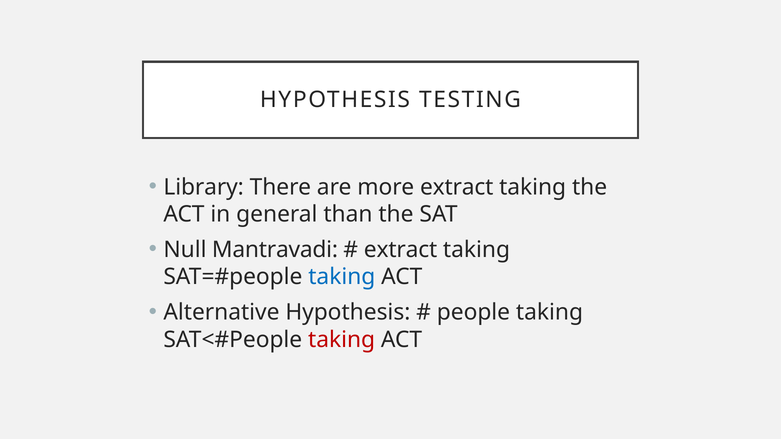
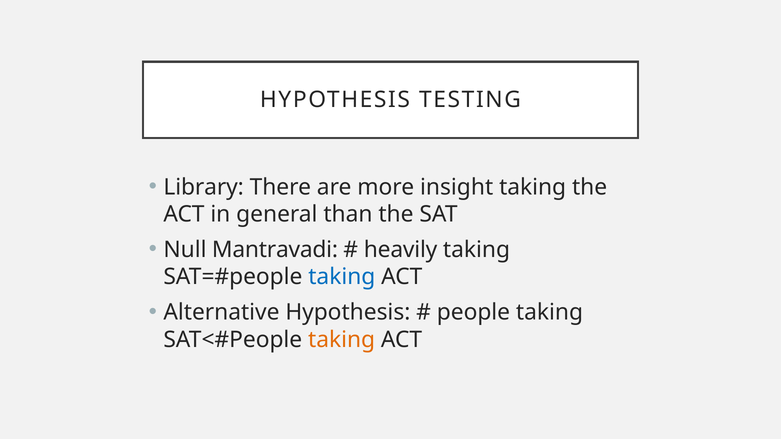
more extract: extract -> insight
extract at (401, 250): extract -> heavily
taking at (342, 340) colour: red -> orange
